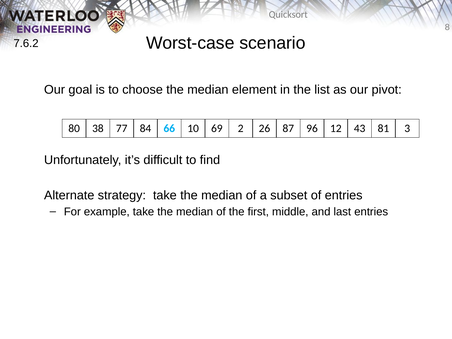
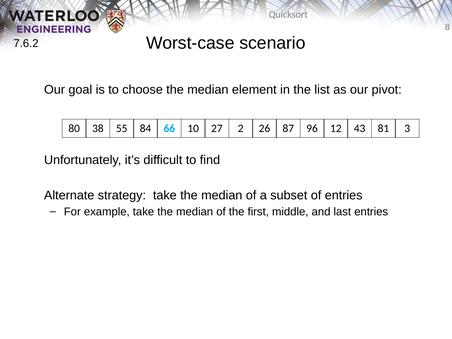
77: 77 -> 55
69: 69 -> 27
